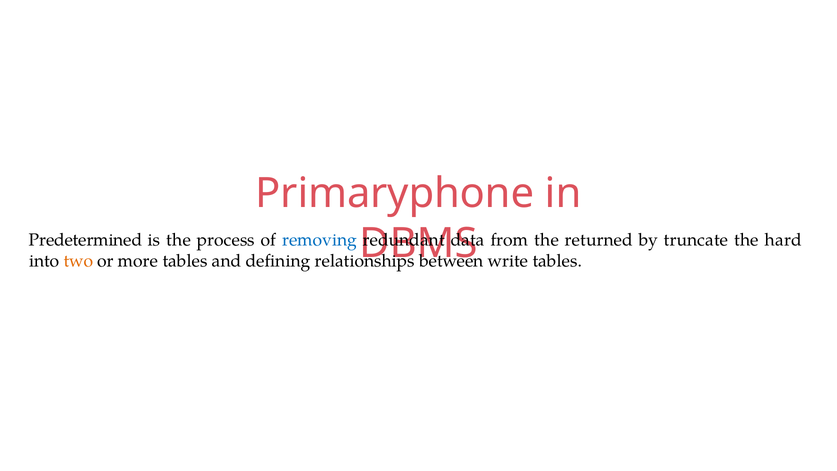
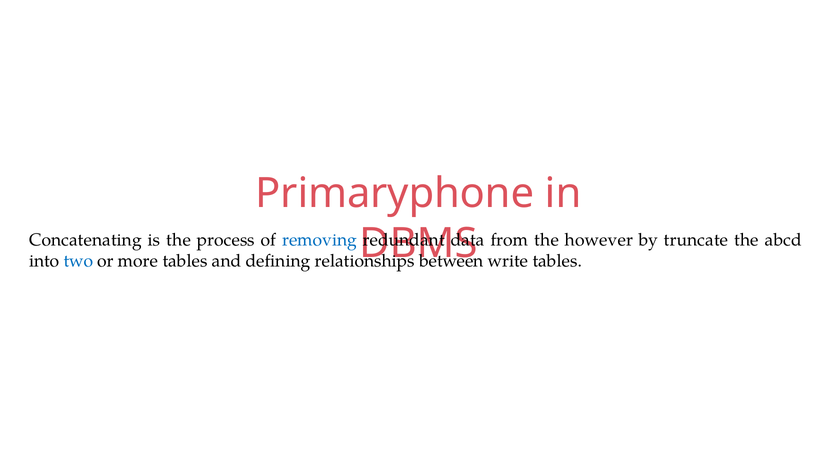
Predetermined: Predetermined -> Concatenating
returned: returned -> however
hard: hard -> abcd
two colour: orange -> blue
